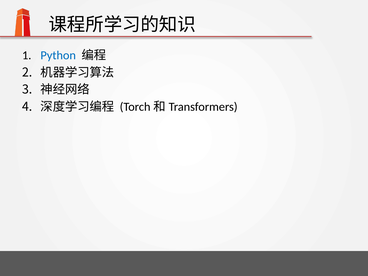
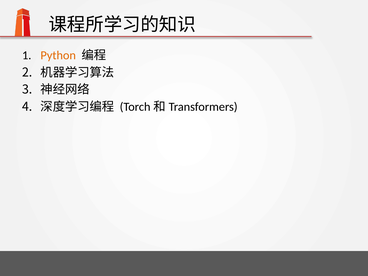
Python colour: blue -> orange
